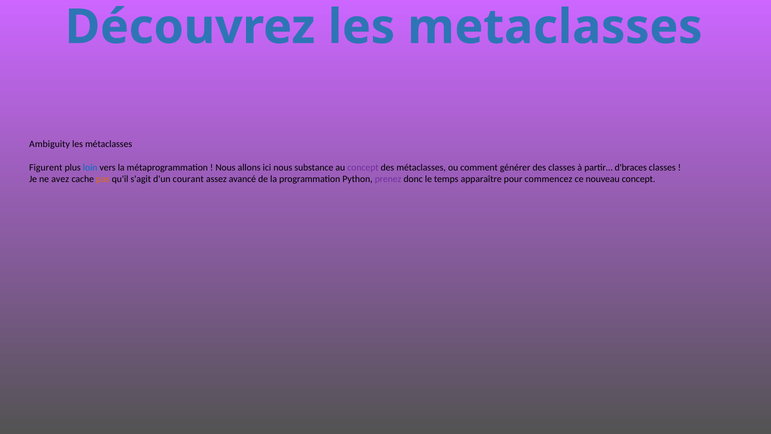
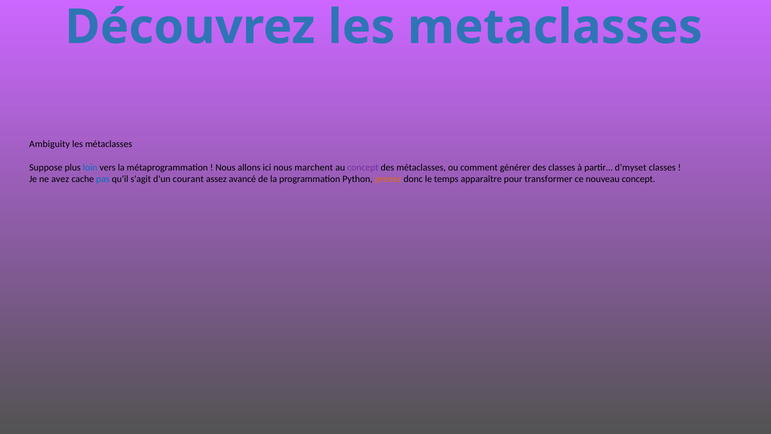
Figurent: Figurent -> Suppose
substance: substance -> marchent
d'braces: d'braces -> d'myset
pas colour: orange -> blue
prenez colour: purple -> orange
commencez: commencez -> transformer
